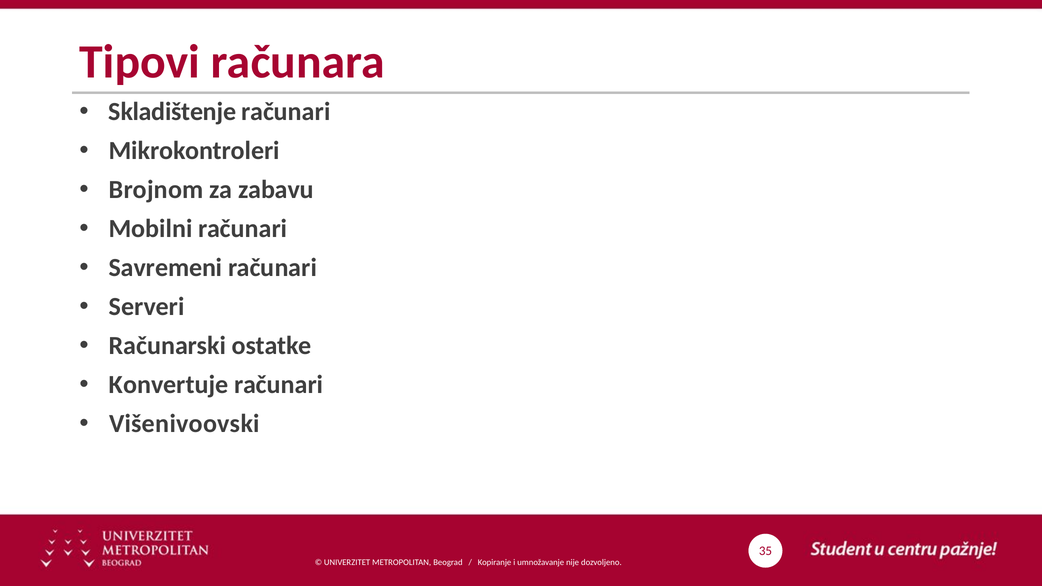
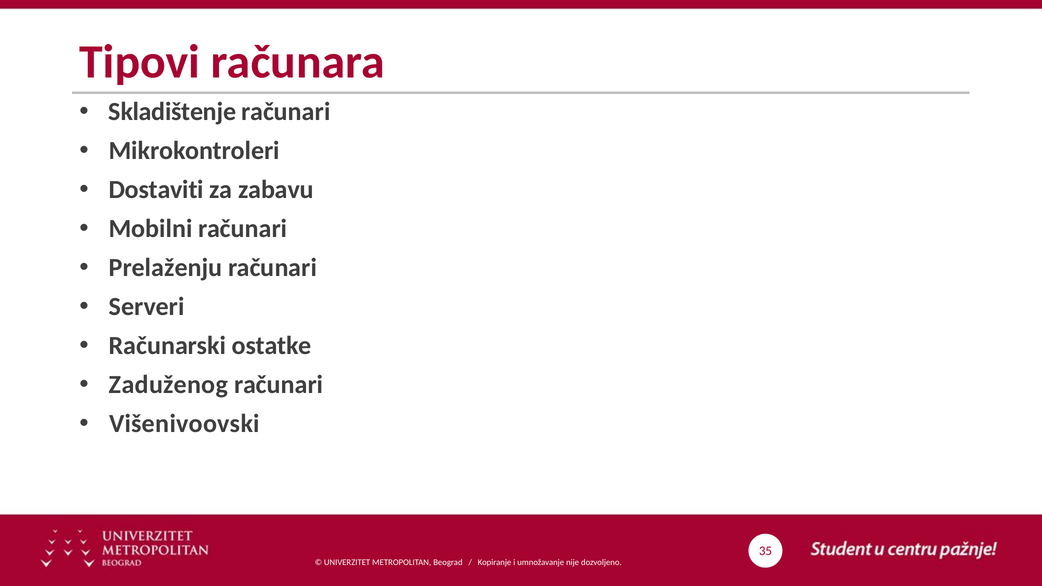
Brojnom: Brojnom -> Dostaviti
Savremeni: Savremeni -> Prelaženju
Konvertuje: Konvertuje -> Zaduženog
